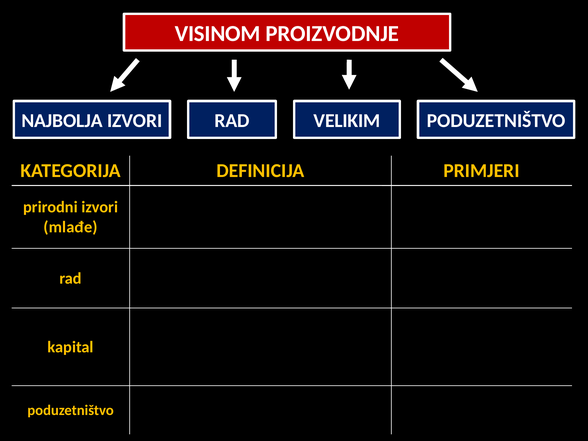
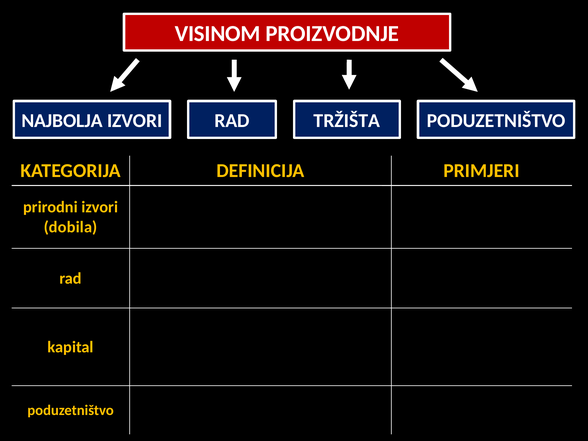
VELIKIM: VELIKIM -> TRŽIŠTA
mlađe: mlađe -> dobila
